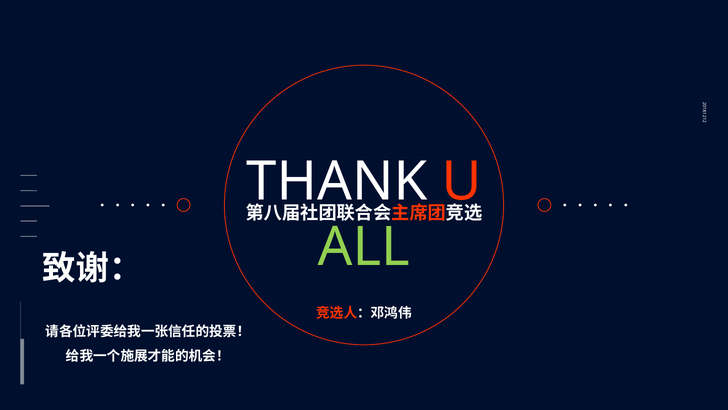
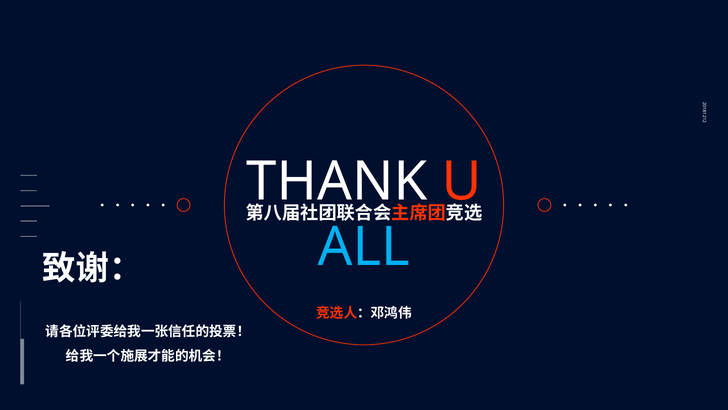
ALL colour: light green -> light blue
